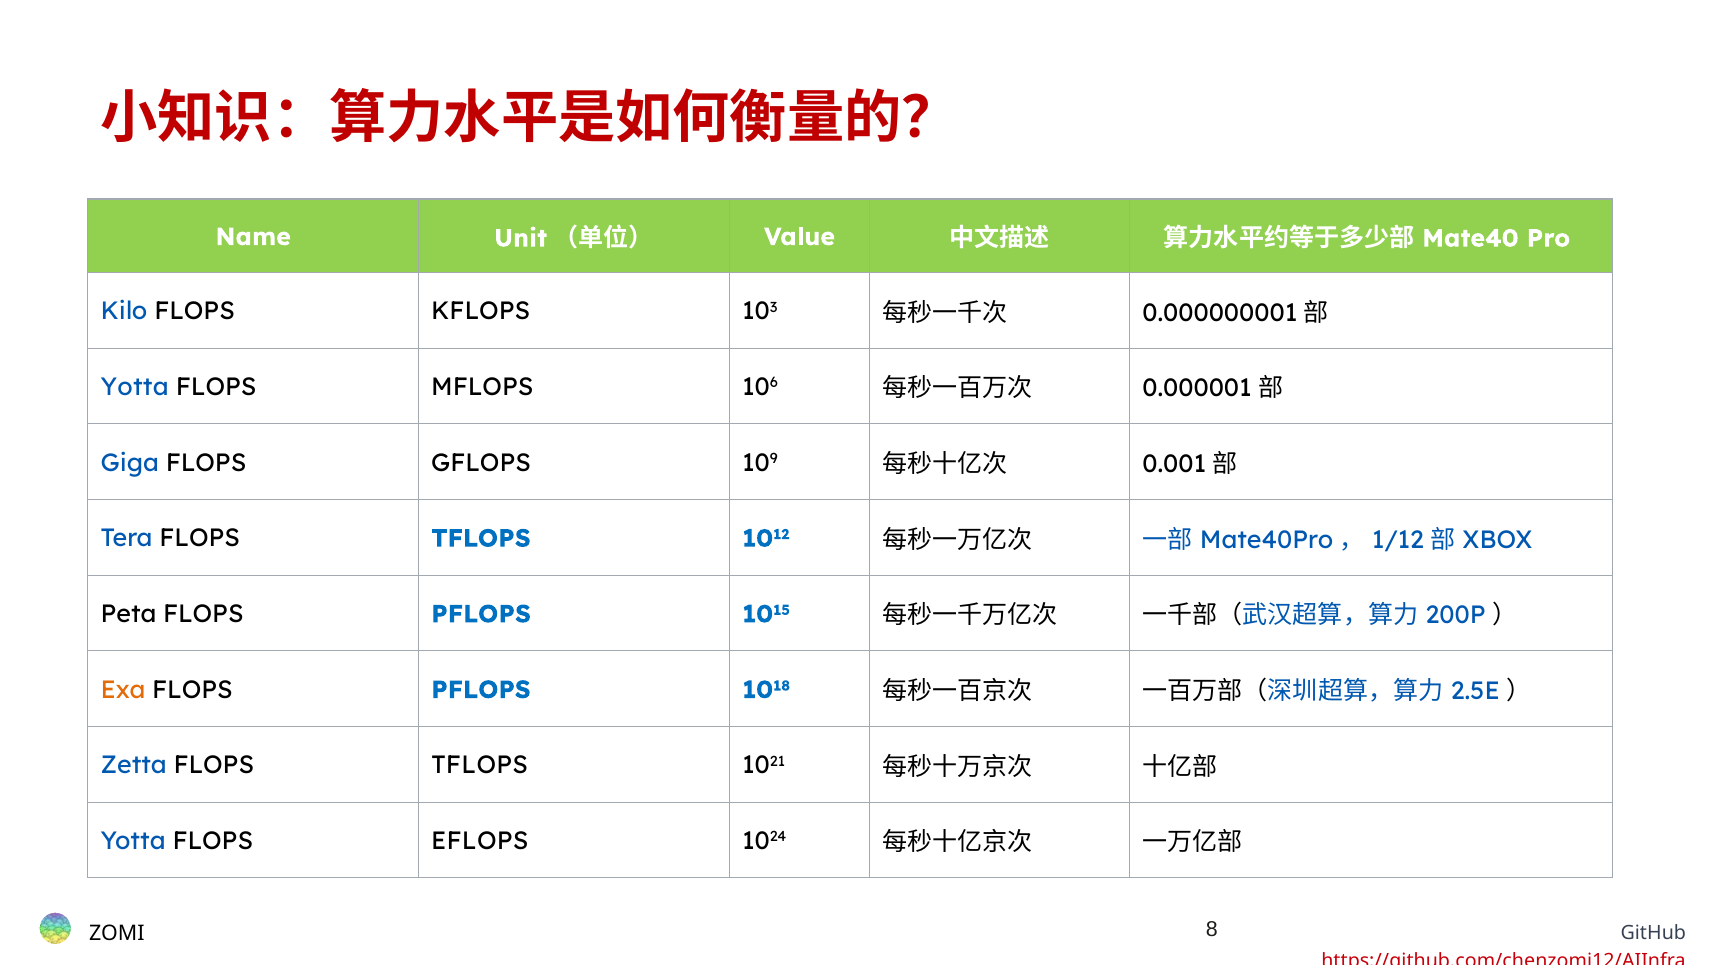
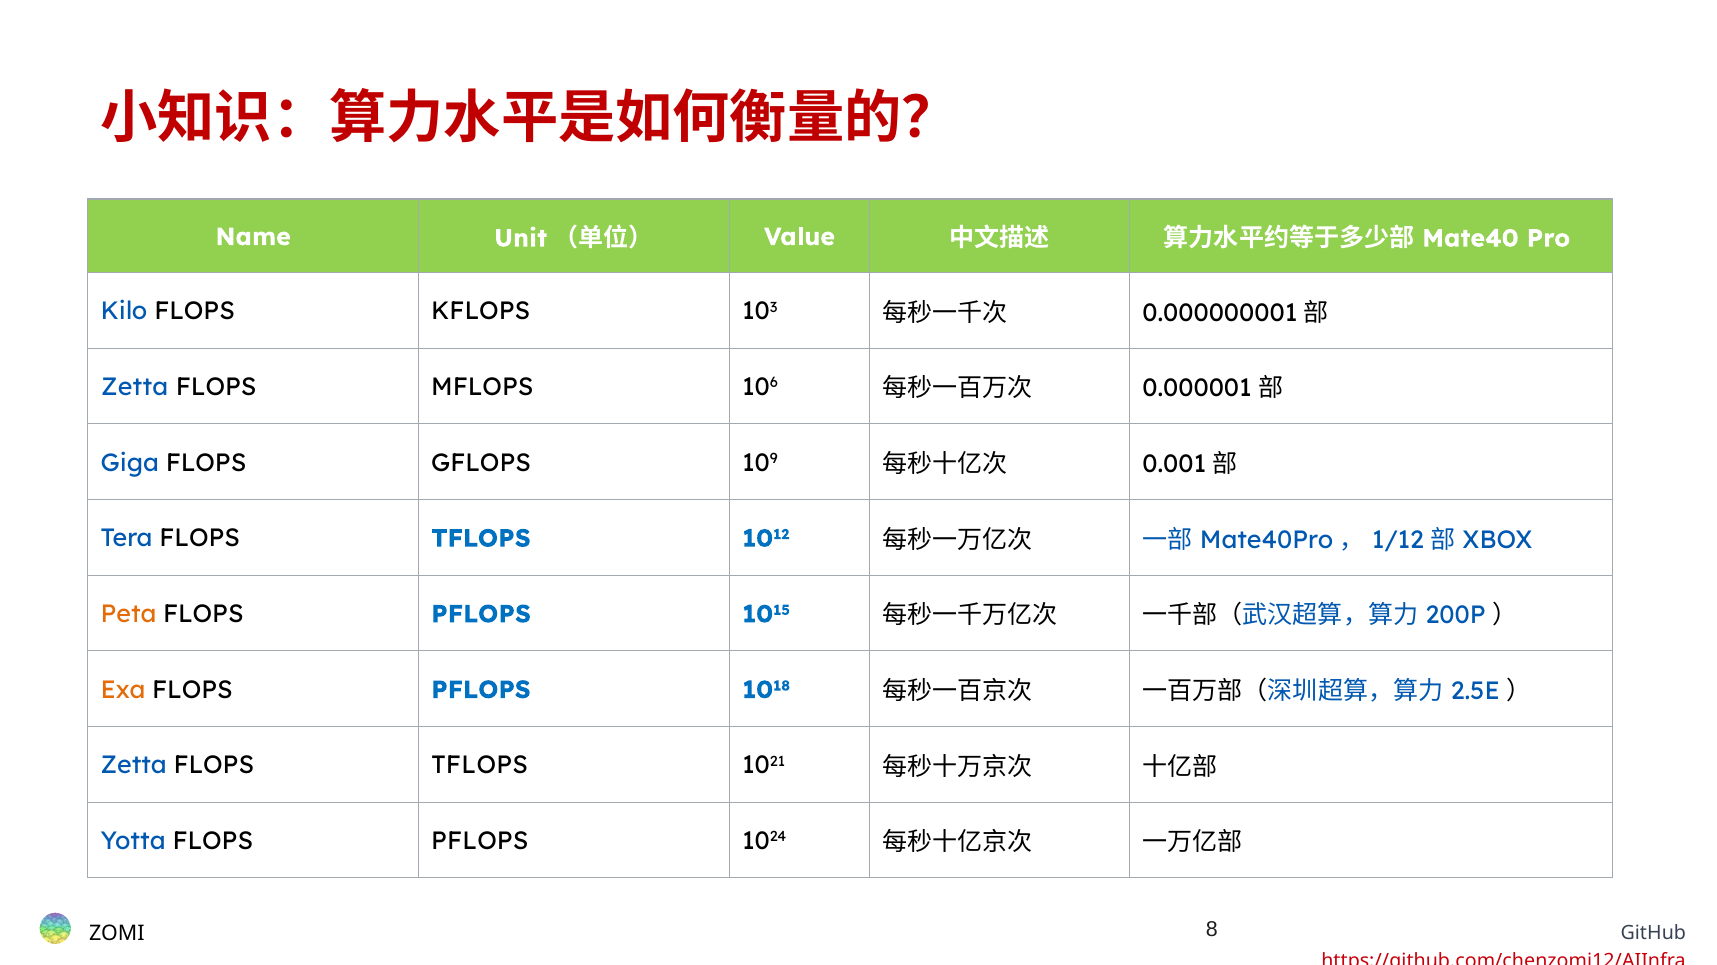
Yotta at (135, 387): Yotta -> Zetta
Peta colour: black -> orange
Yotta FLOPS EFLOPS: EFLOPS -> PFLOPS
